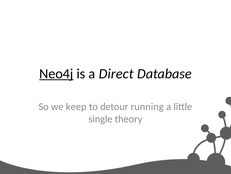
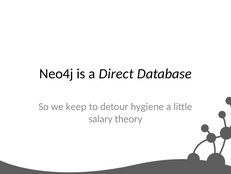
Neo4j underline: present -> none
running: running -> hygiene
single: single -> salary
